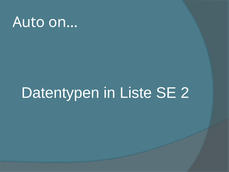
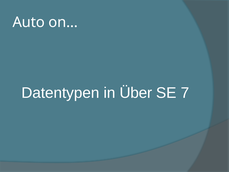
Liste: Liste -> Über
2: 2 -> 7
